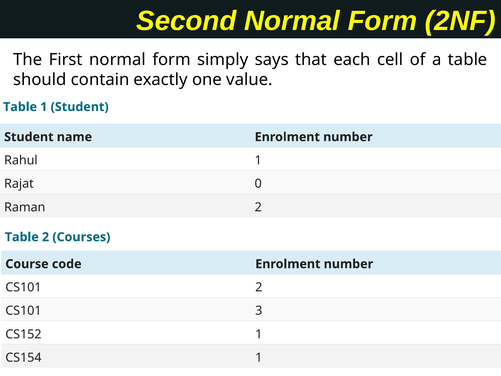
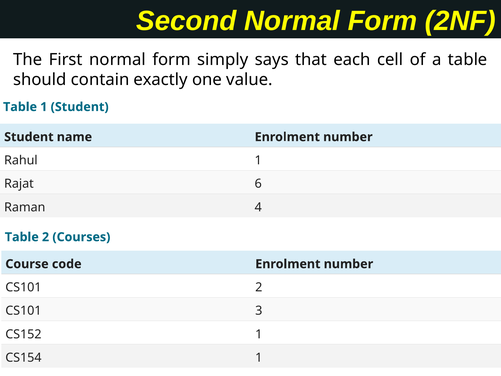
0: 0 -> 6
Raman 2: 2 -> 4
